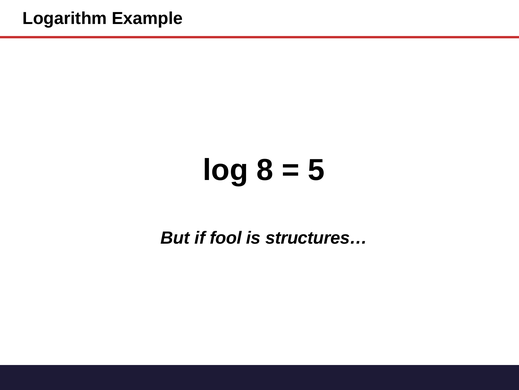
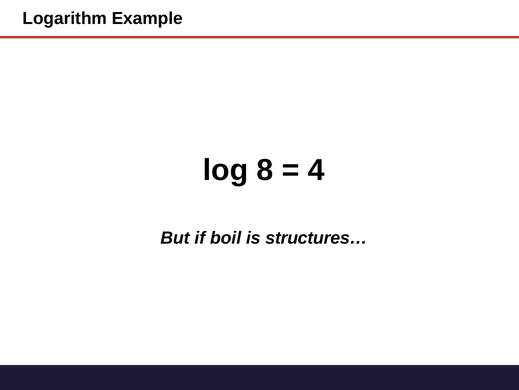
5: 5 -> 4
fool: fool -> boil
